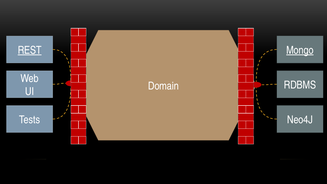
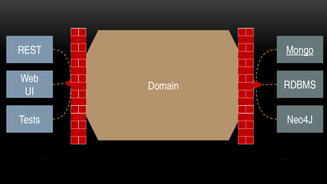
REST underline: present -> none
